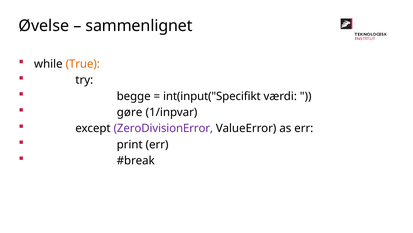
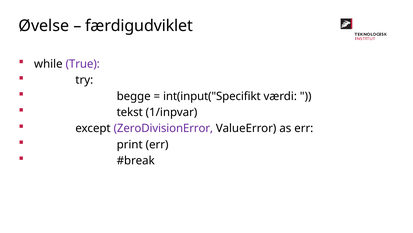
sammenlignet: sammenlignet -> færdigudviklet
True colour: orange -> purple
gøre: gøre -> tekst
